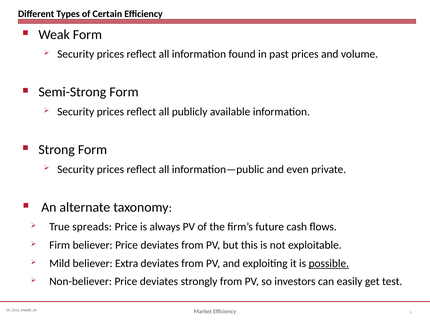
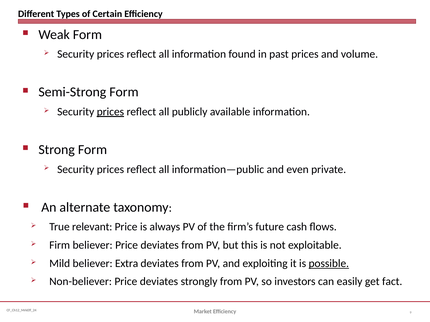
prices at (110, 112) underline: none -> present
spreads: spreads -> relevant
test: test -> fact
